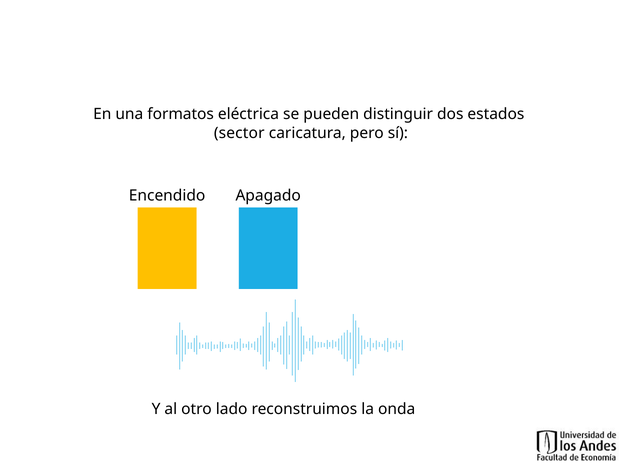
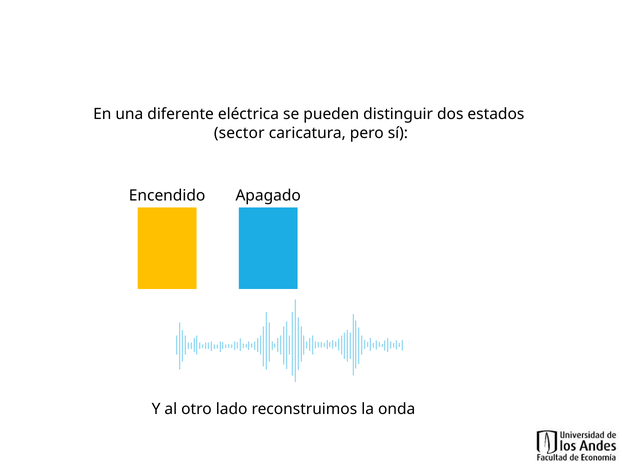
formatos: formatos -> diferente
